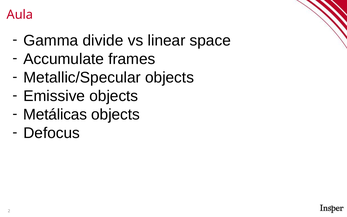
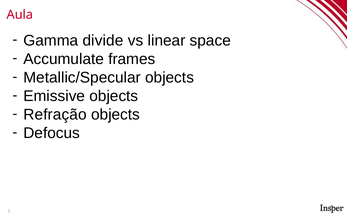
Metálicas: Metálicas -> Refração
